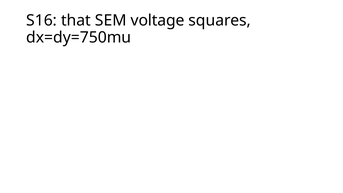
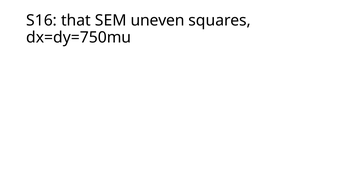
voltage: voltage -> uneven
